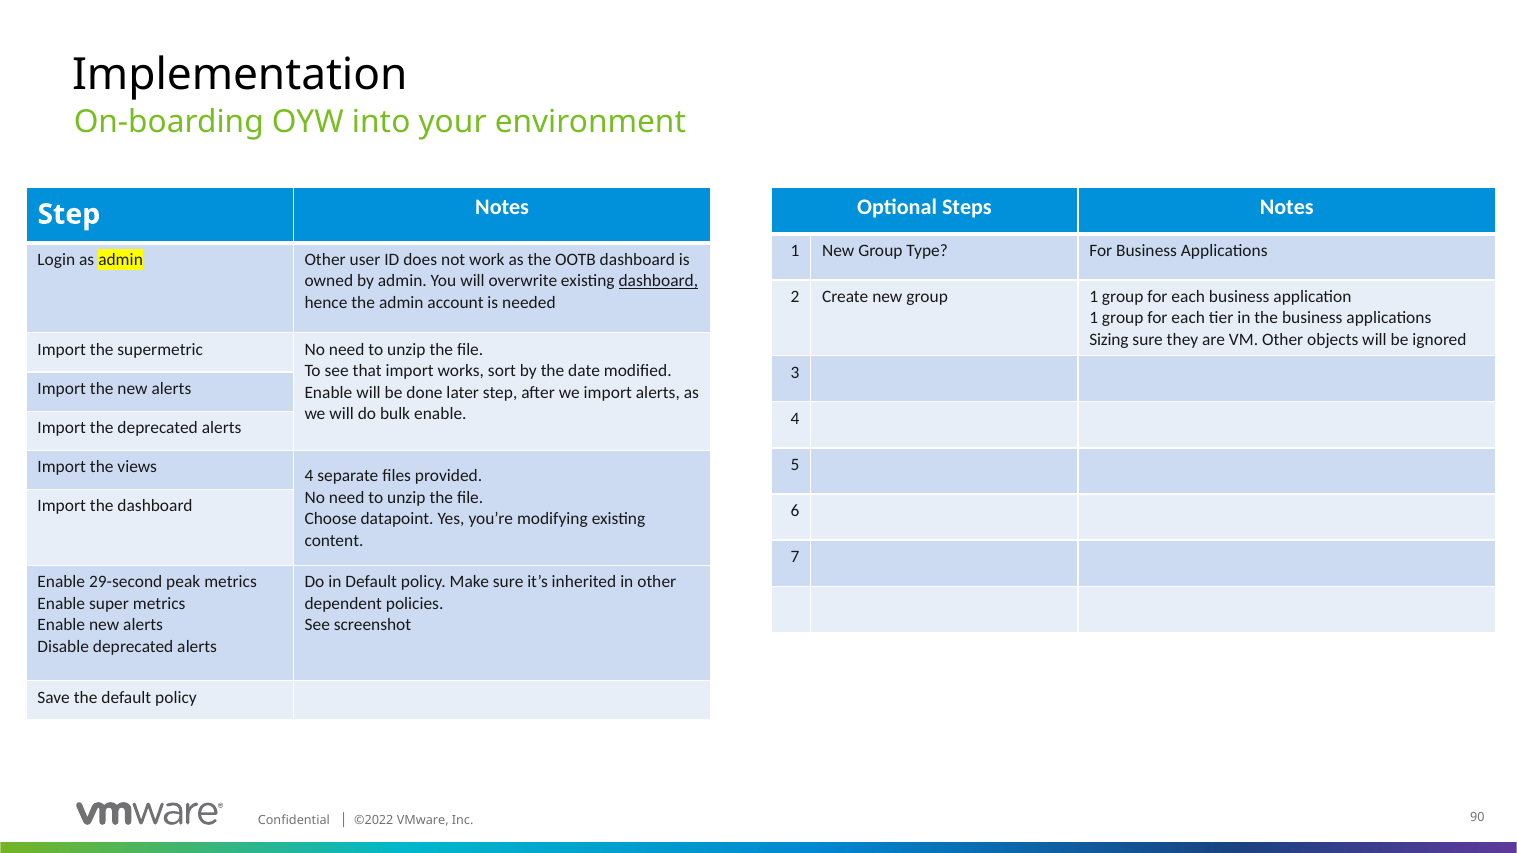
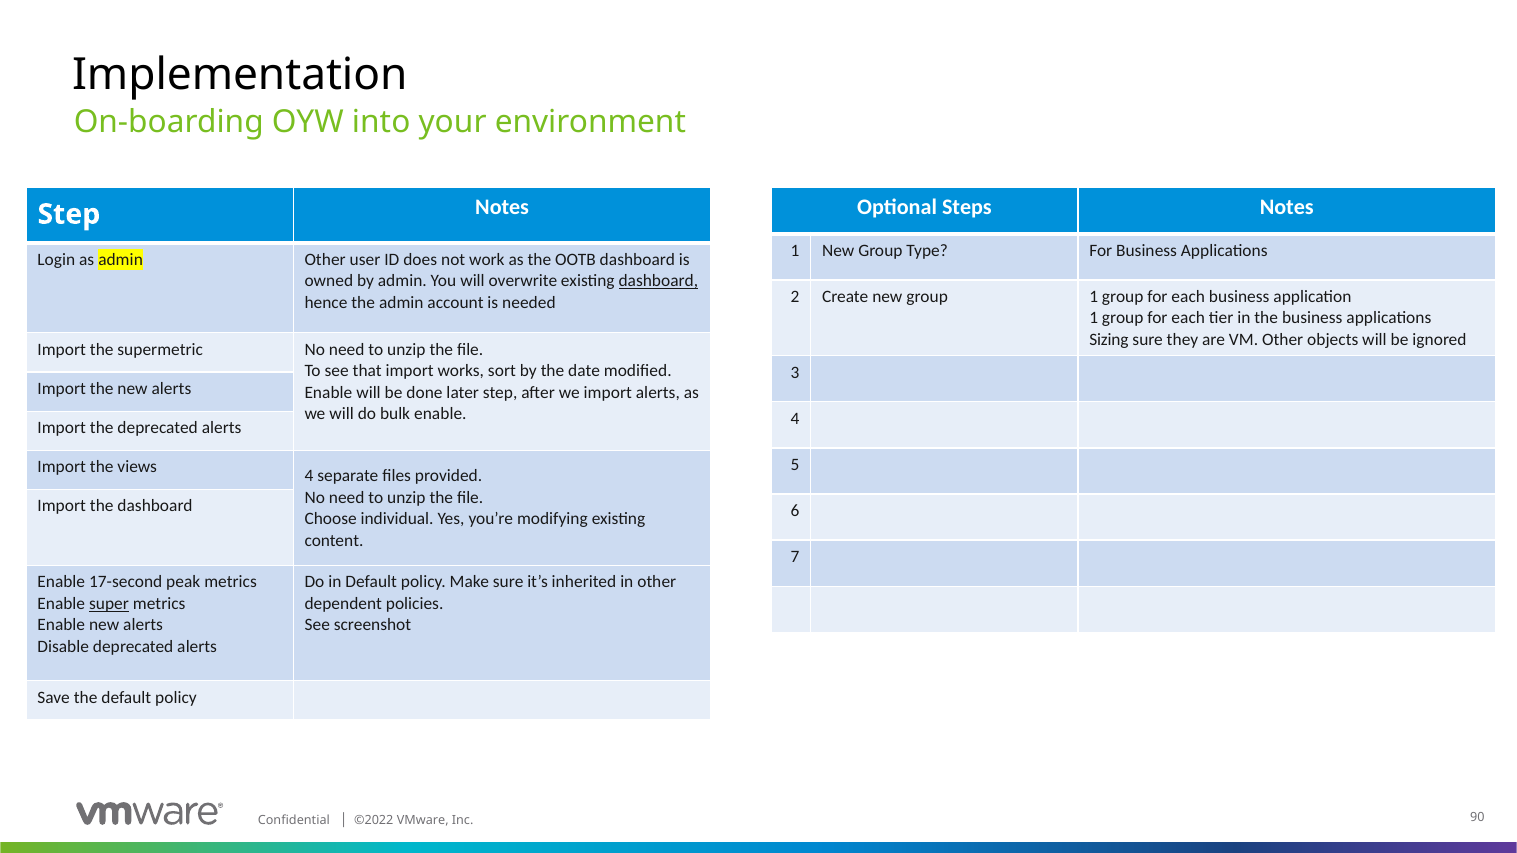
datapoint: datapoint -> individual
29-second: 29-second -> 17-second
super underline: none -> present
